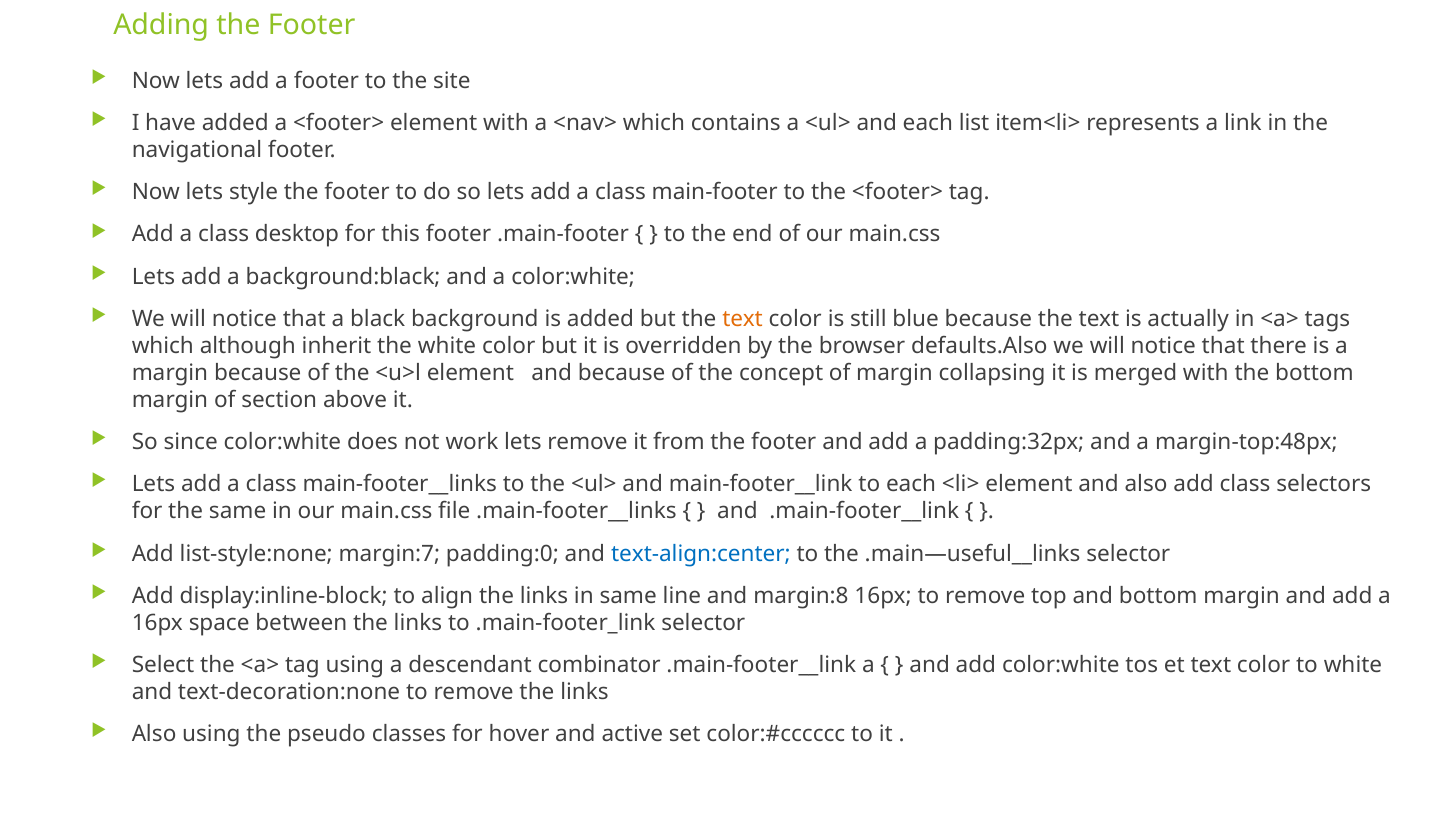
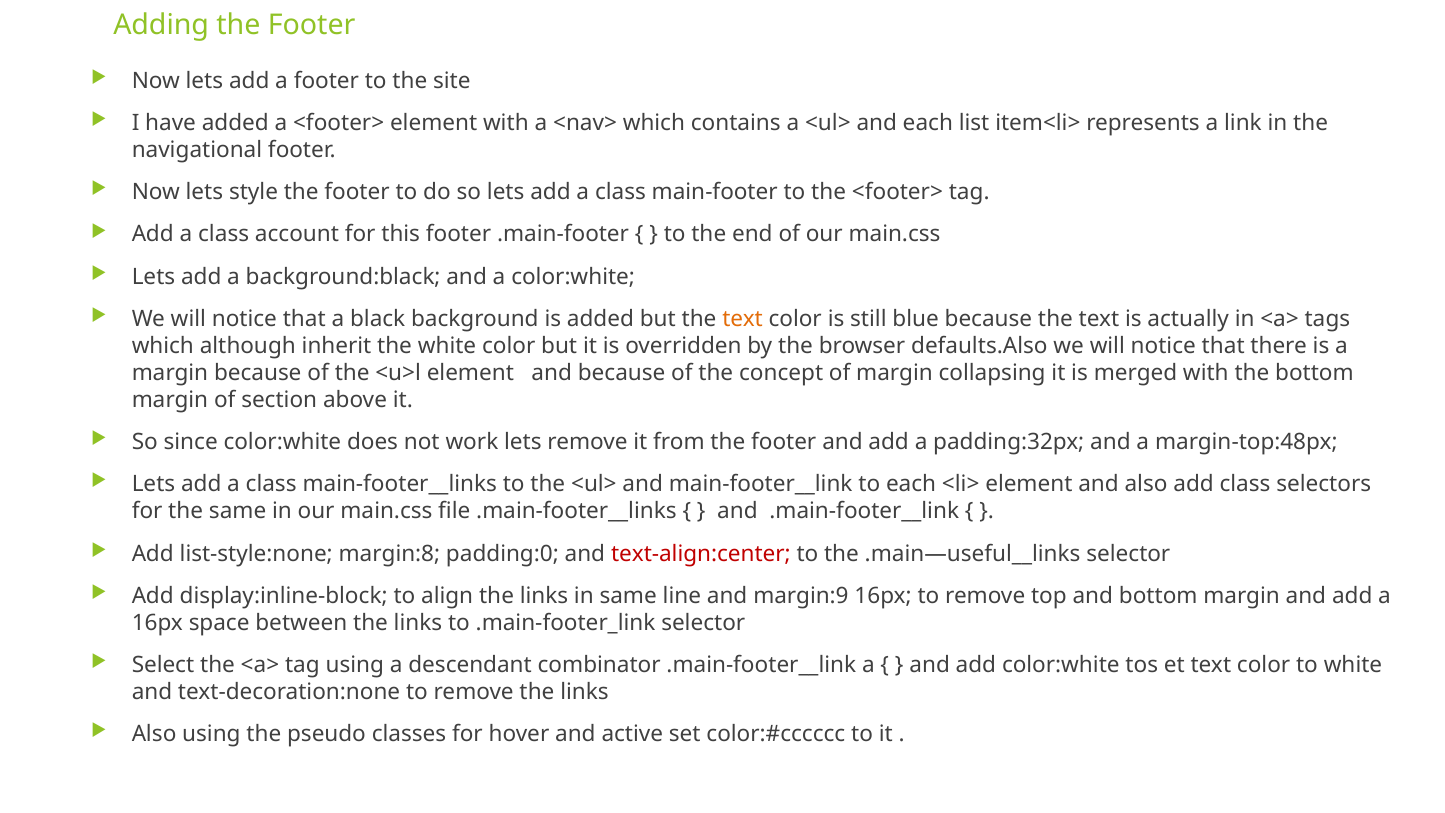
desktop: desktop -> account
margin:7: margin:7 -> margin:8
text-align:center colour: blue -> red
margin:8: margin:8 -> margin:9
